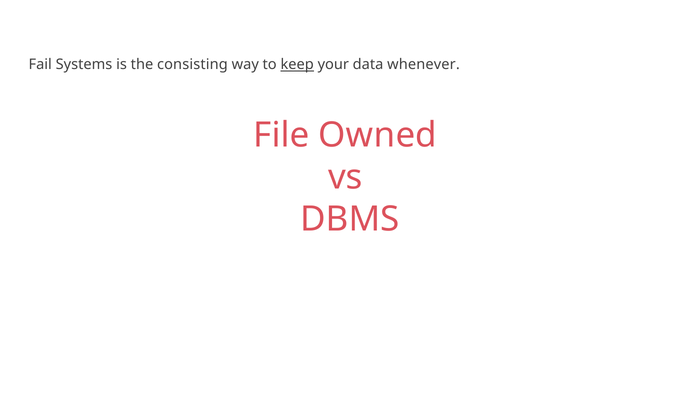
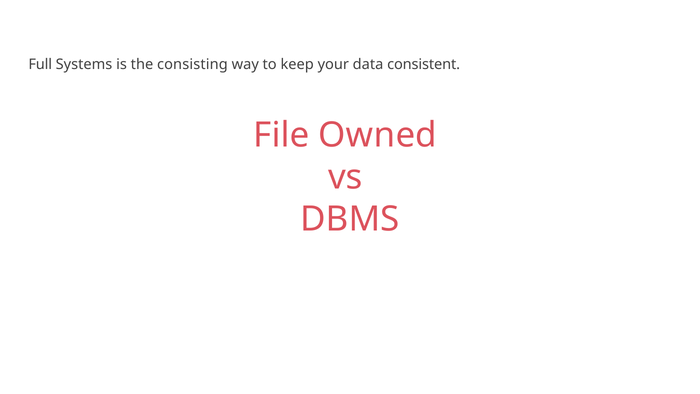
Fail: Fail -> Full
keep underline: present -> none
whenever: whenever -> consistent
